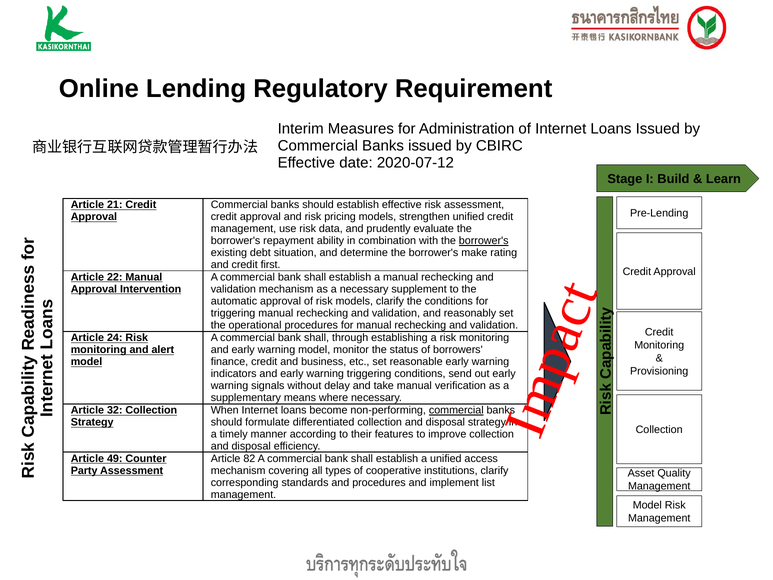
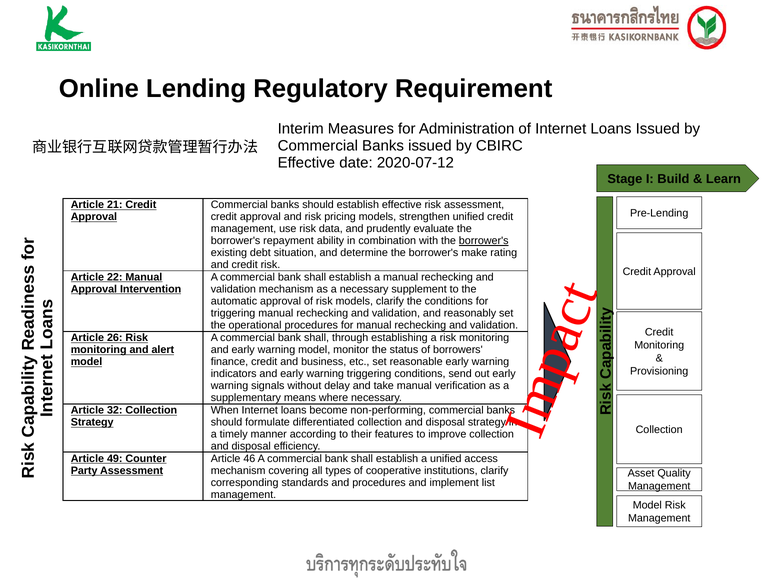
credit first: first -> risk
24: 24 -> 26
commercial at (456, 410) underline: present -> none
82: 82 -> 46
